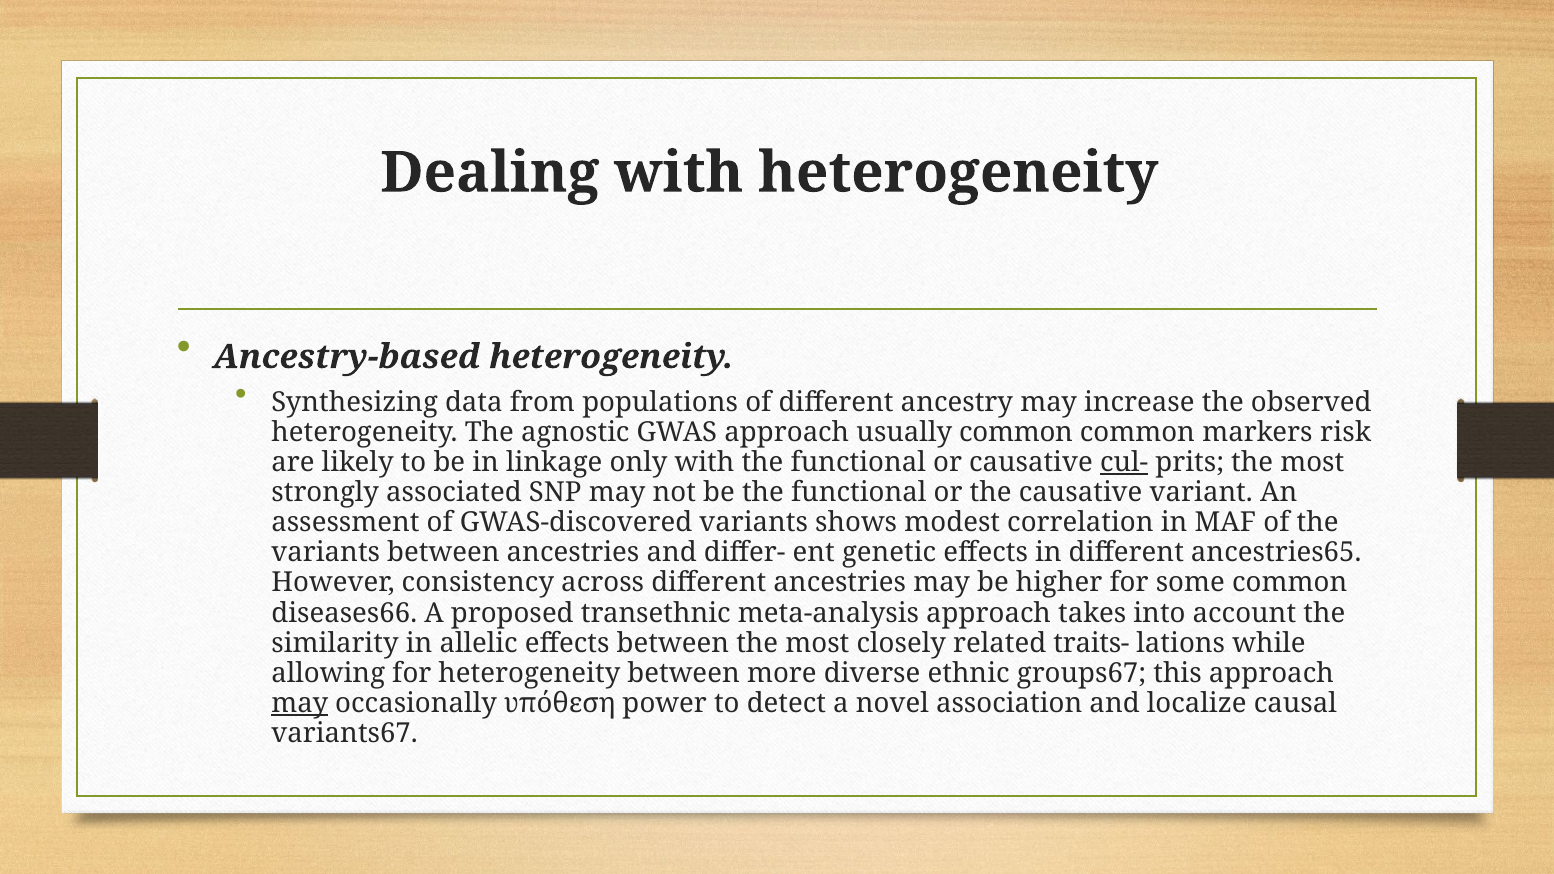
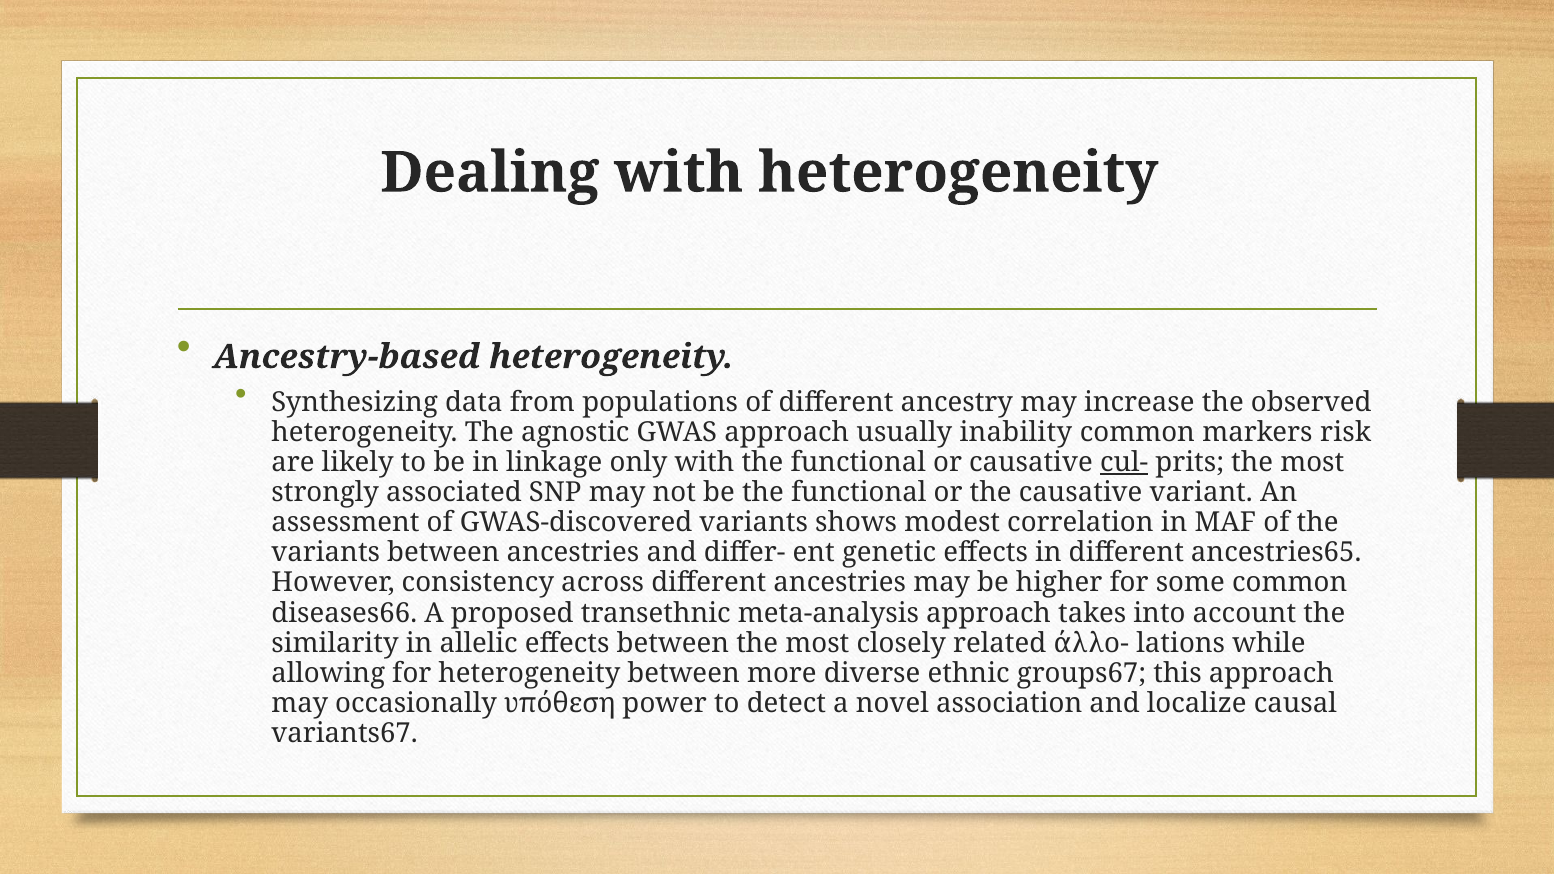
usually common: common -> inability
traits-: traits- -> άλλο-
may at (300, 704) underline: present -> none
